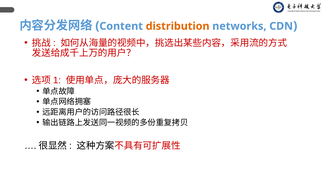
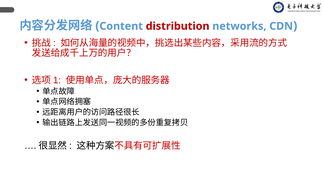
distribution colour: orange -> red
